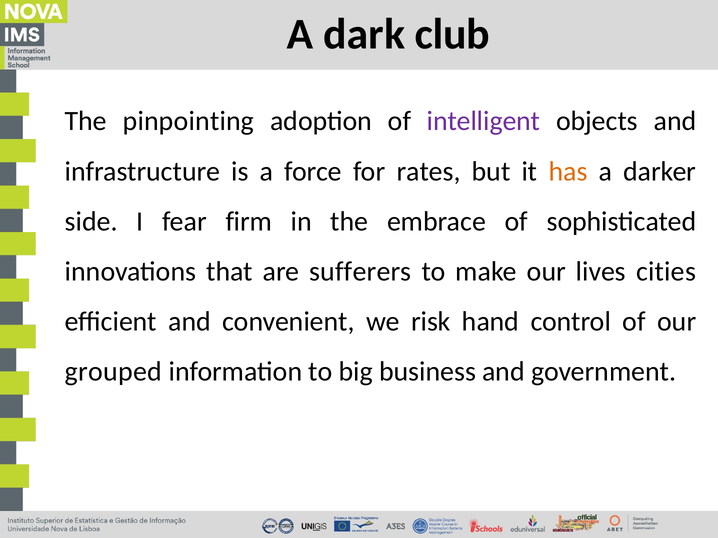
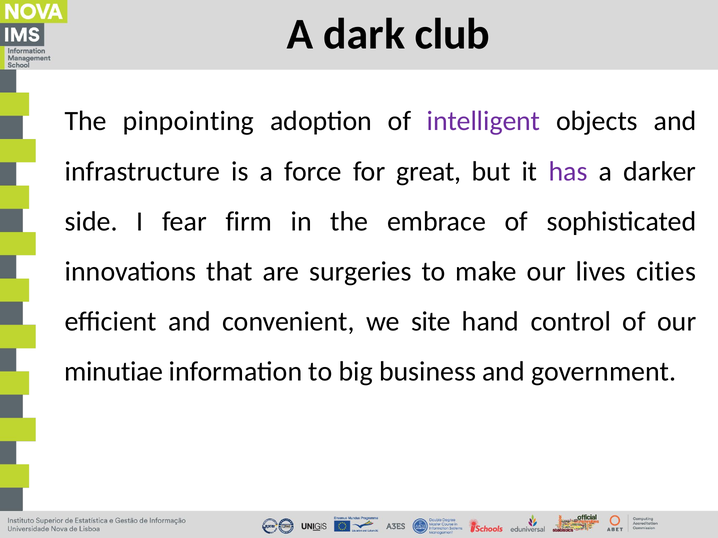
rates: rates -> great
has colour: orange -> purple
sufferers: sufferers -> surgeries
risk: risk -> site
grouped: grouped -> minutiae
